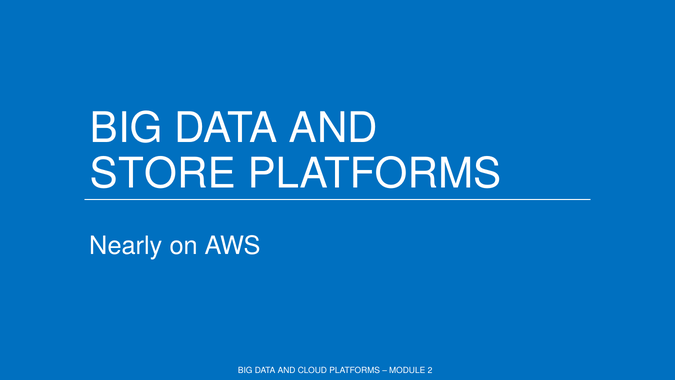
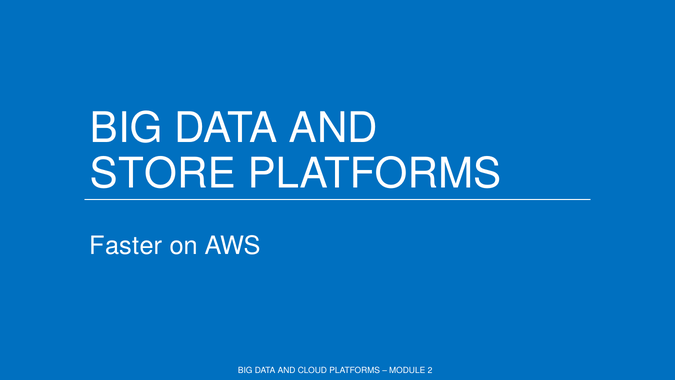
Nearly: Nearly -> Faster
